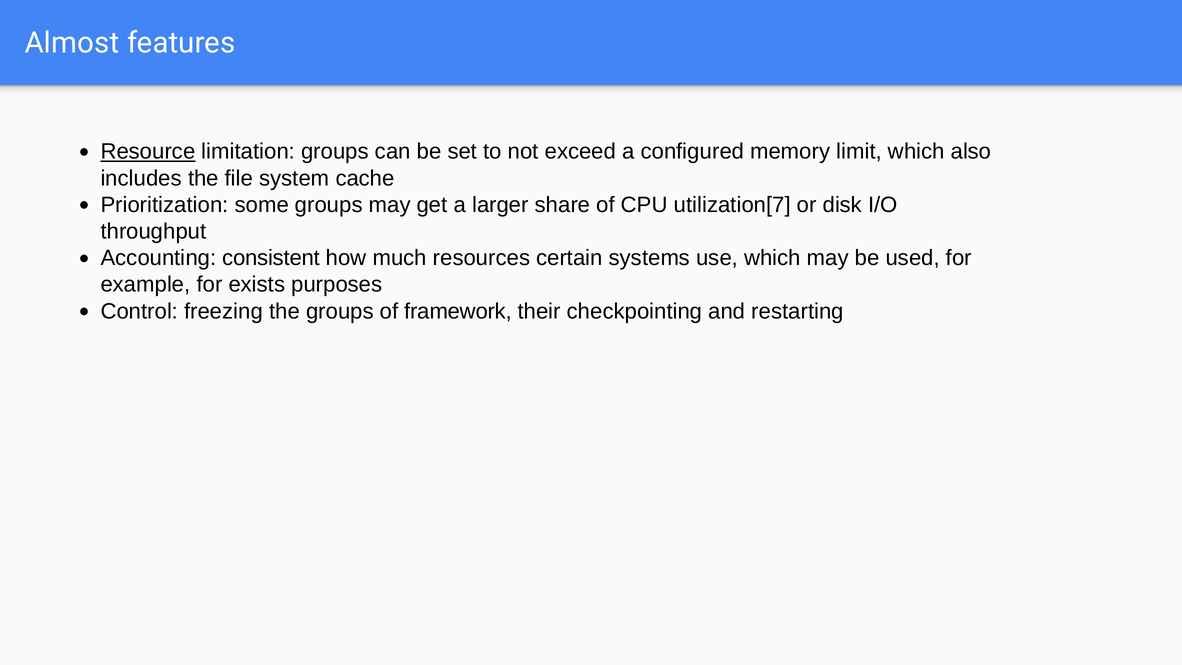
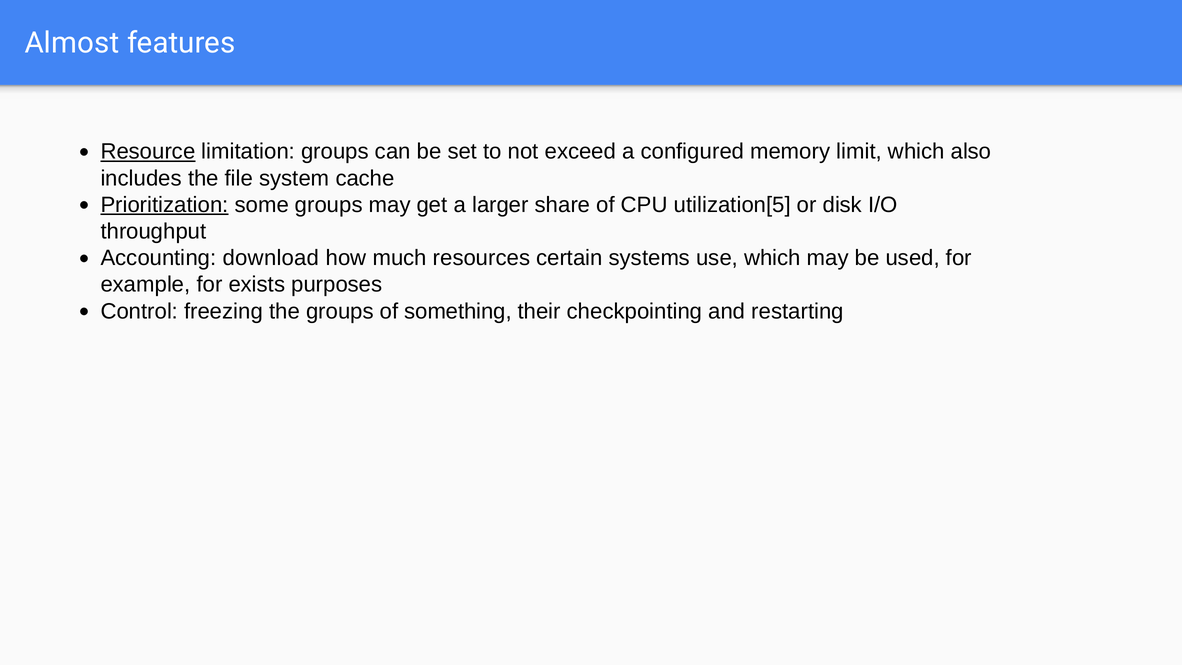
Prioritization underline: none -> present
utilization[7: utilization[7 -> utilization[5
consistent: consistent -> download
framework: framework -> something
